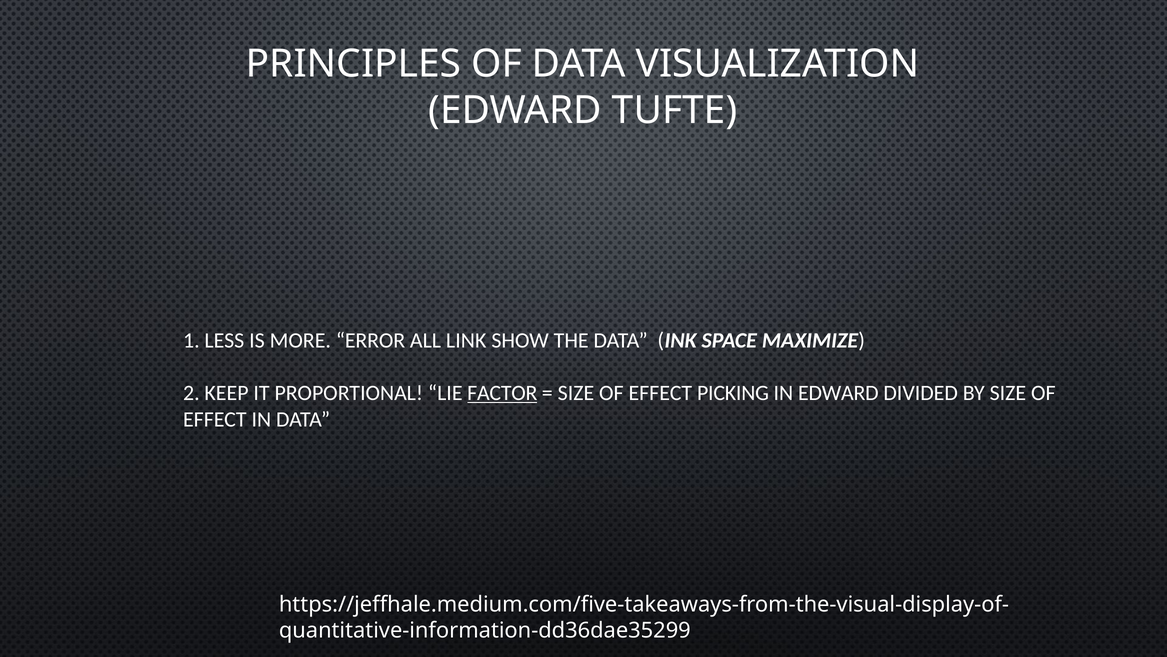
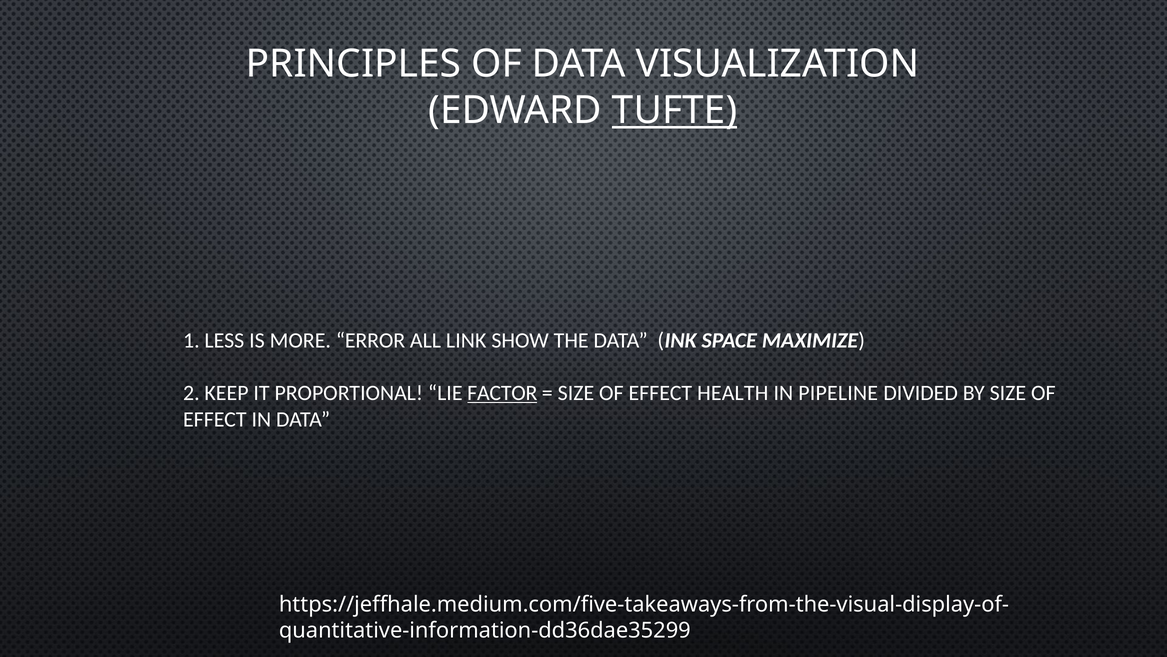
TUFTE underline: none -> present
PICKING: PICKING -> HEALTH
IN EDWARD: EDWARD -> PIPELINE
